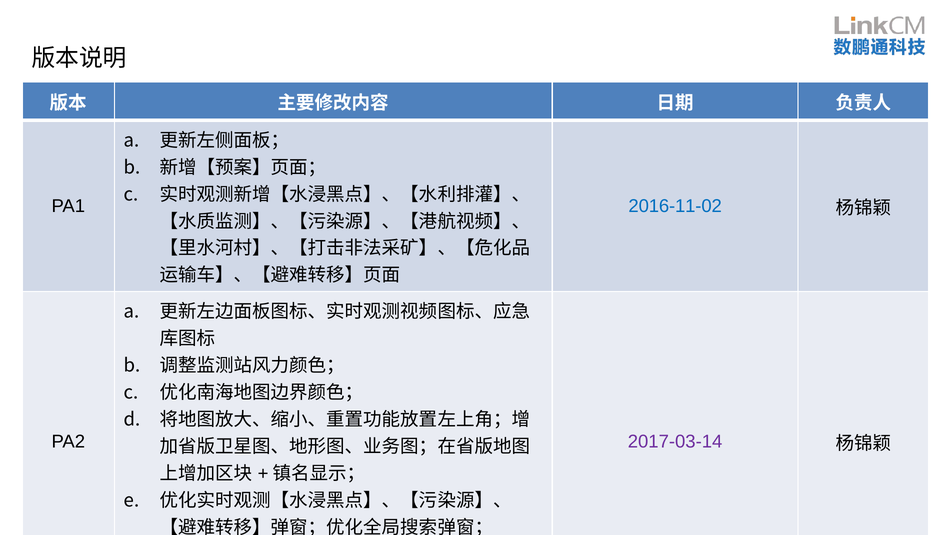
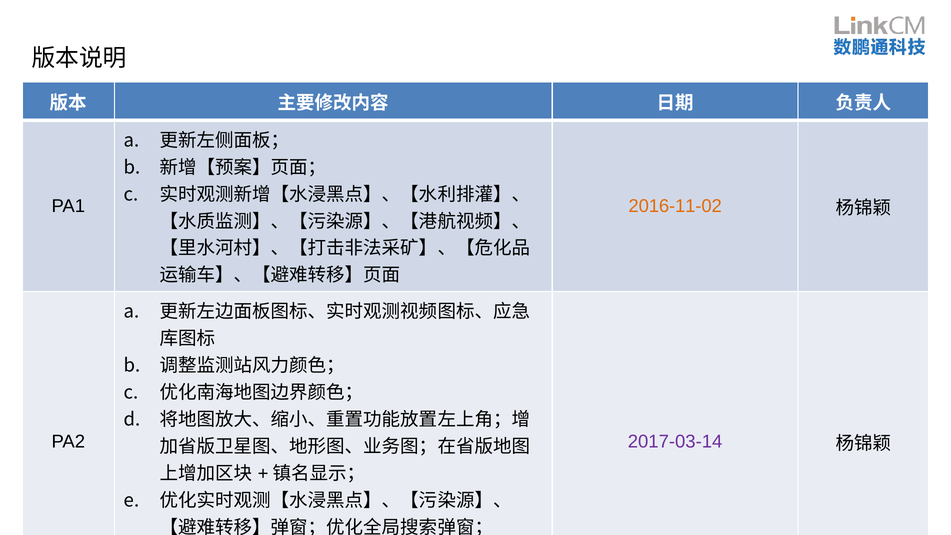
2016-11-02 colour: blue -> orange
